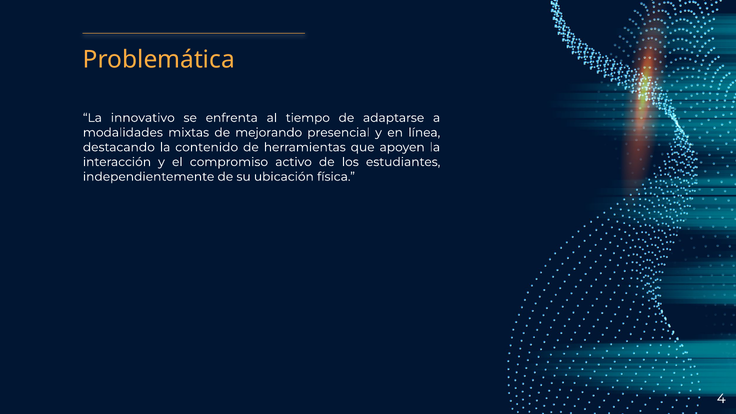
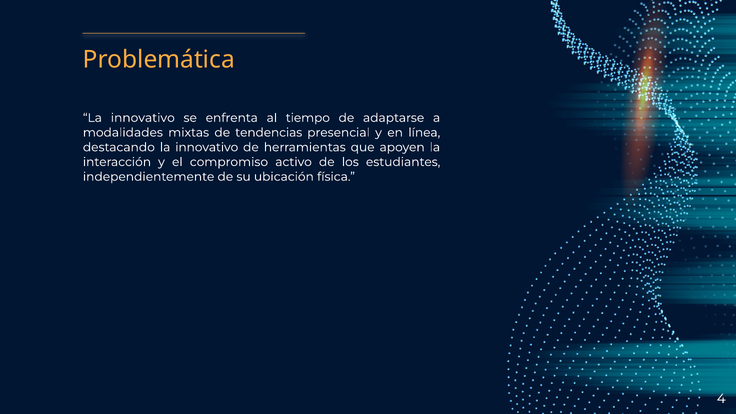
mejorando: mejorando -> tendencias
destacando la contenido: contenido -> innovativo
